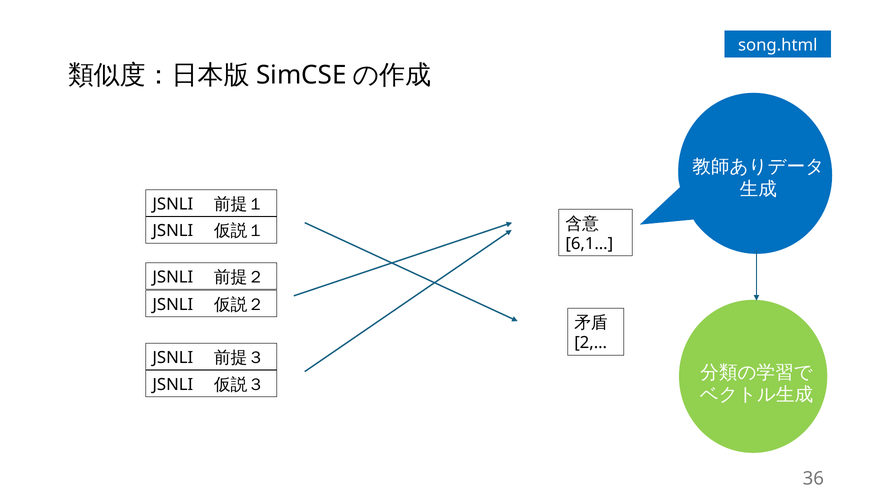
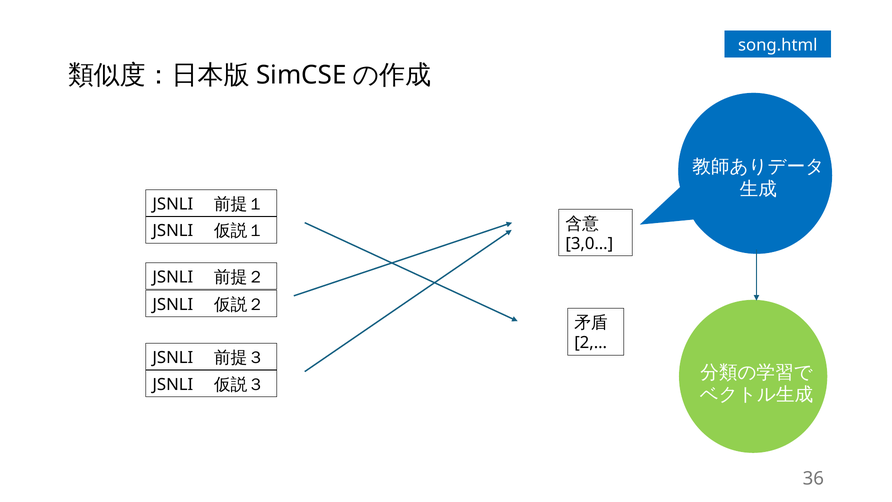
6,1…: 6,1… -> 3,0…
